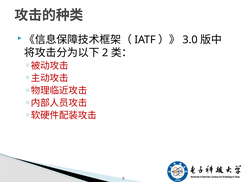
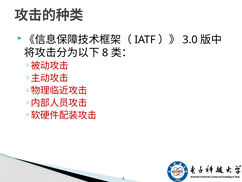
2: 2 -> 8
